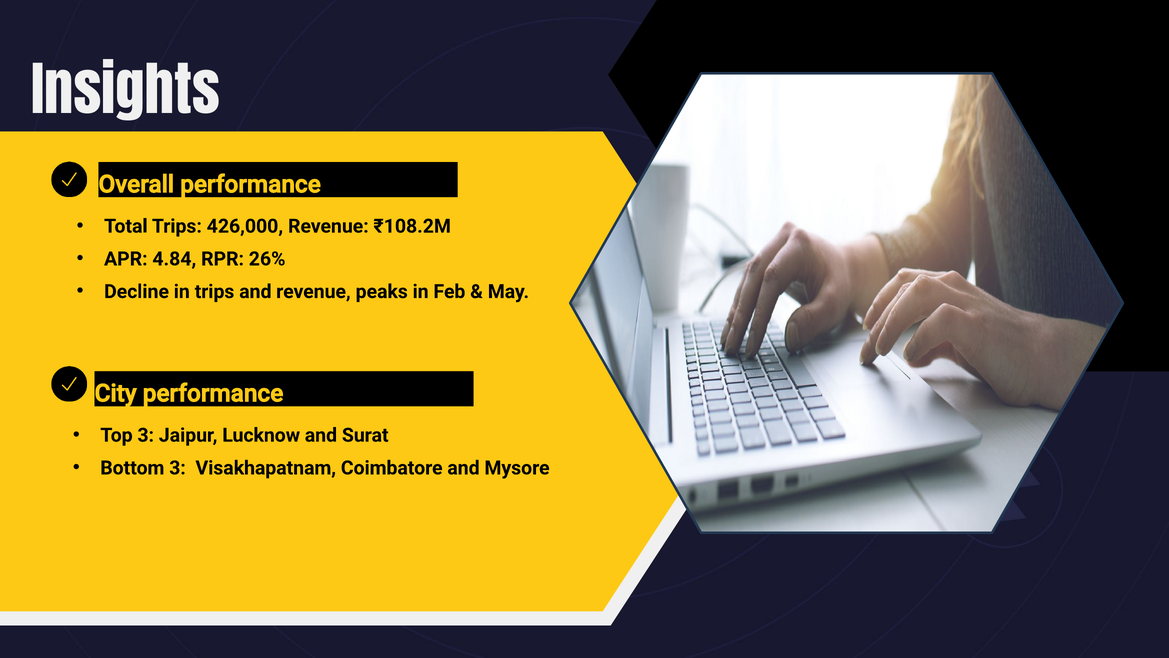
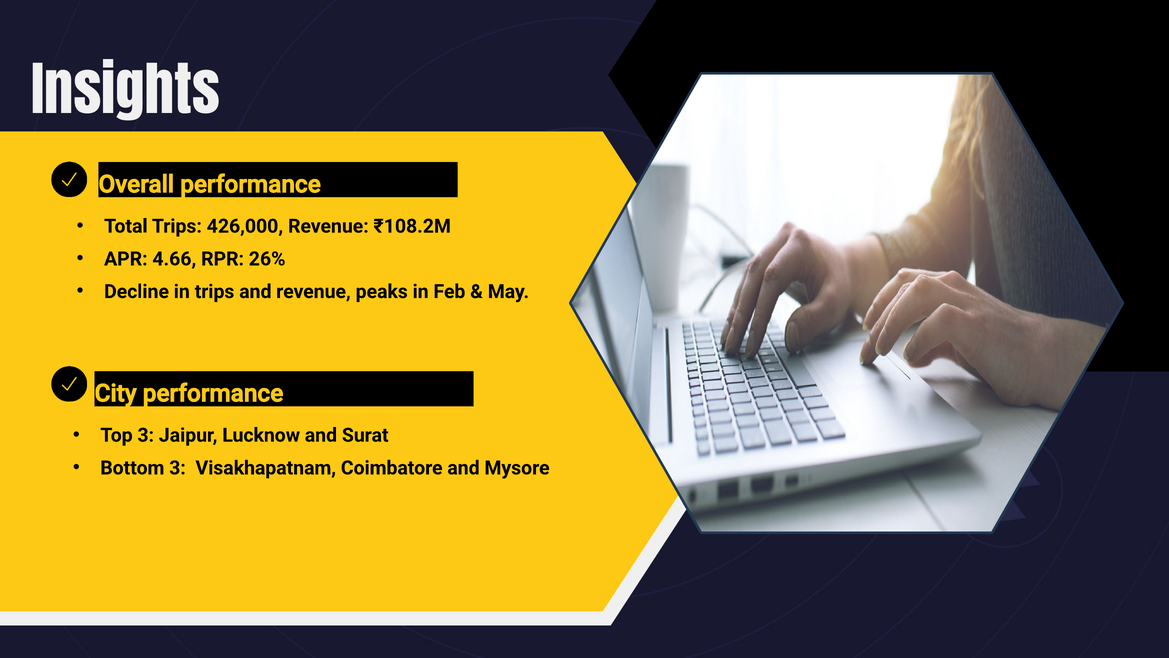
4.84: 4.84 -> 4.66
